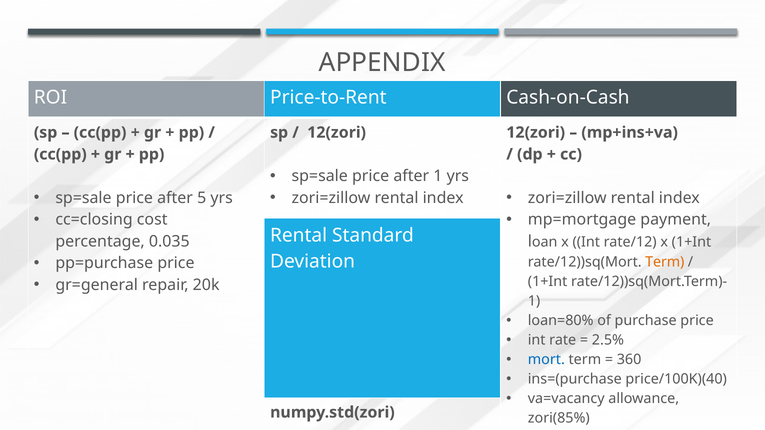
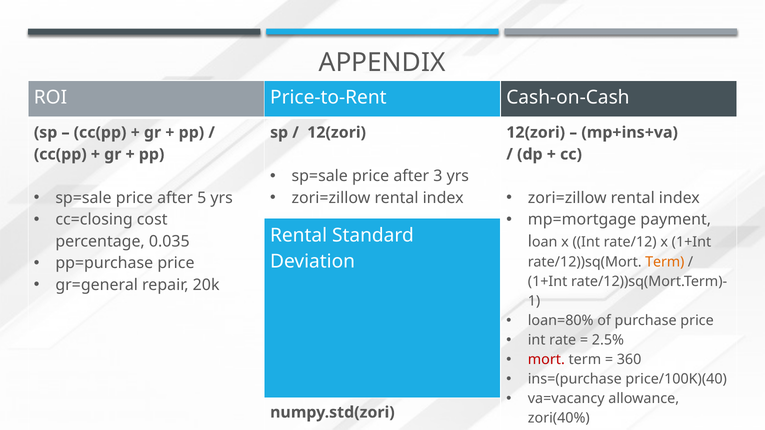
after 1: 1 -> 3
mort colour: blue -> red
zori(85%: zori(85% -> zori(40%
